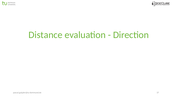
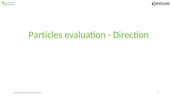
Distance: Distance -> Particles
